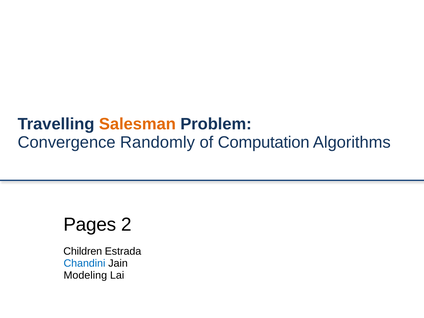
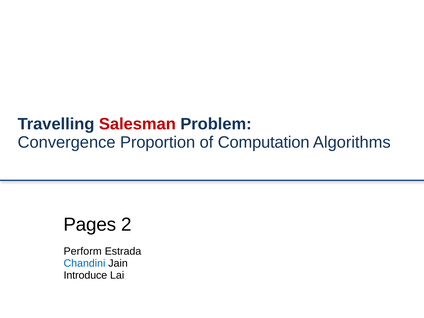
Salesman colour: orange -> red
Randomly: Randomly -> Proportion
Children: Children -> Perform
Modeling: Modeling -> Introduce
